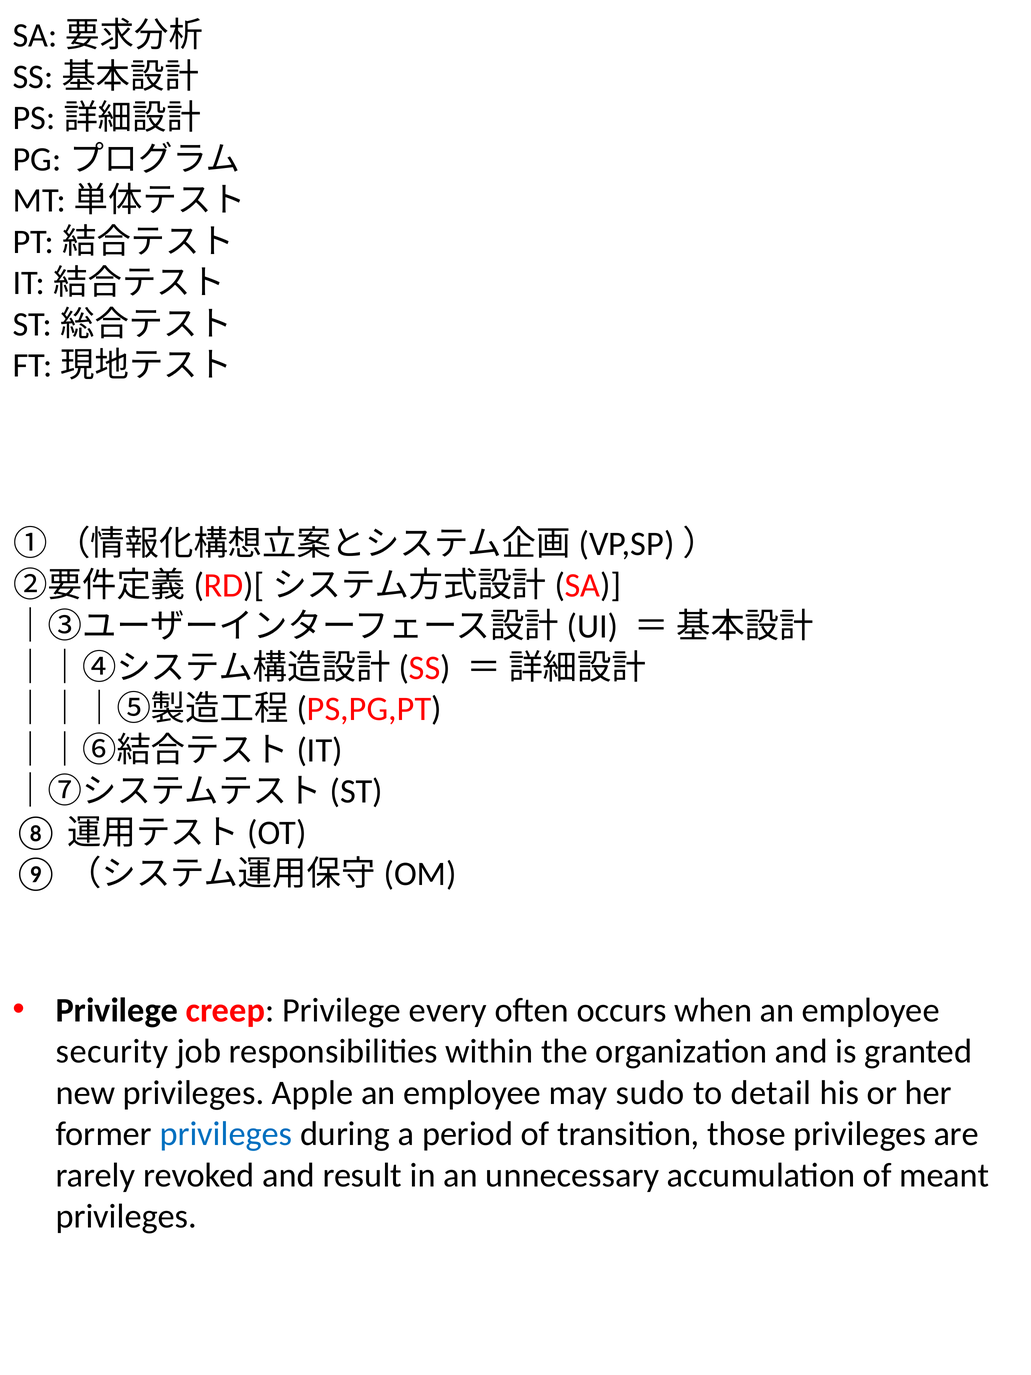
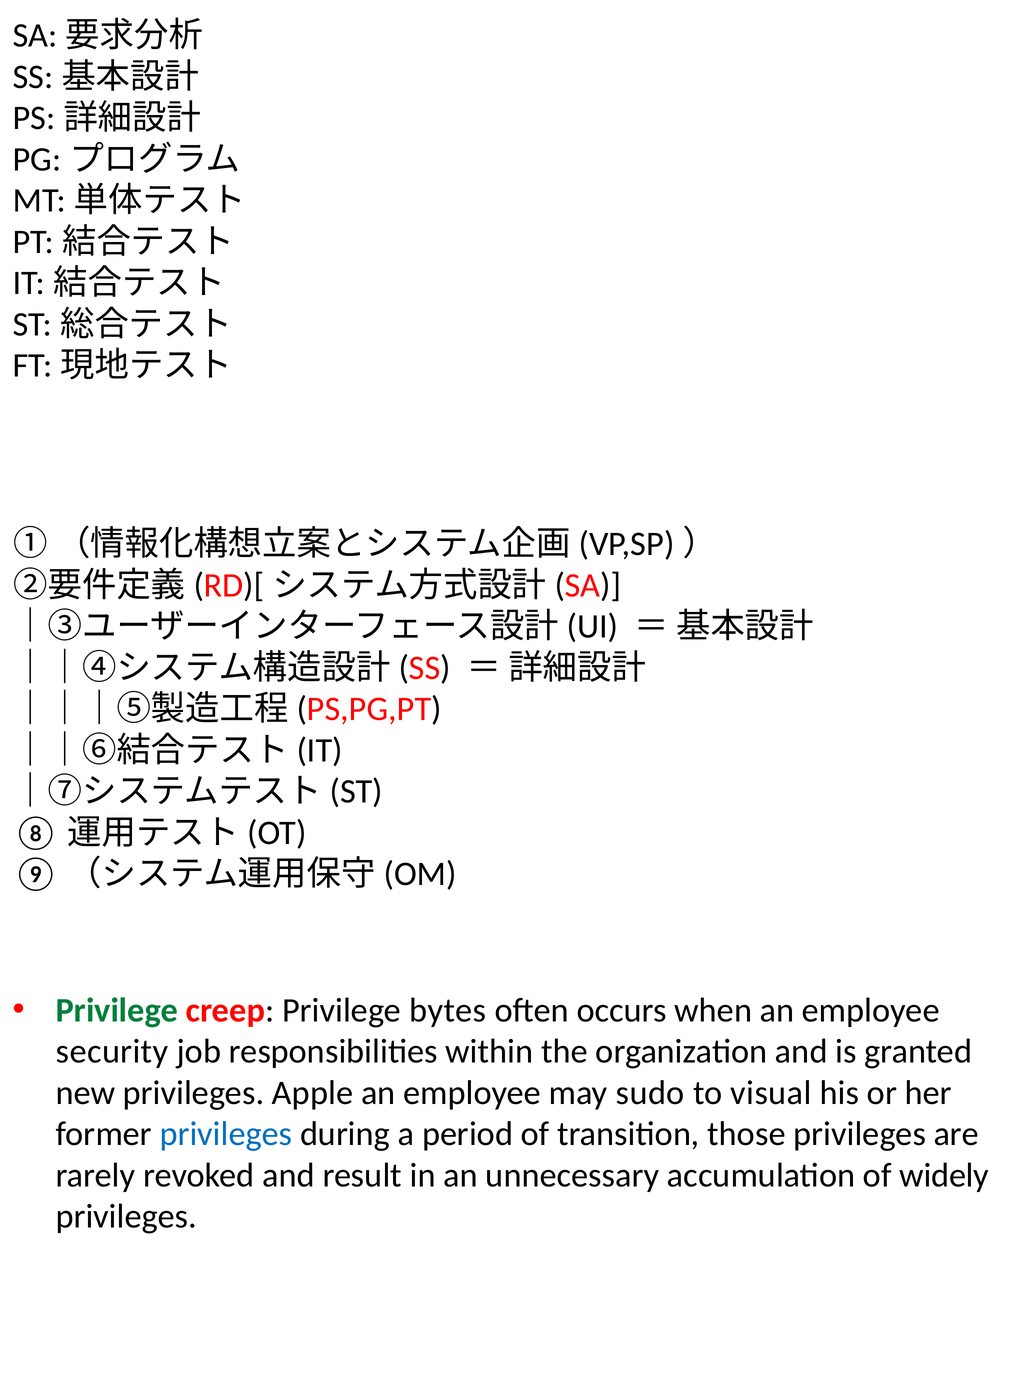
Privilege at (117, 1010) colour: black -> green
every: every -> bytes
detail: detail -> visual
meant: meant -> widely
